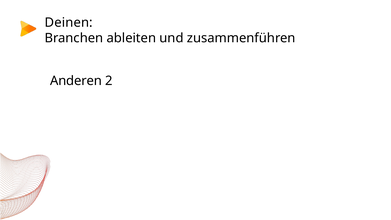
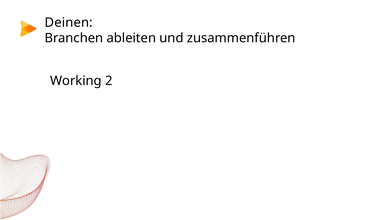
Anderen: Anderen -> Working
